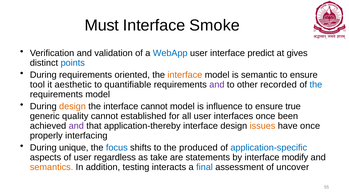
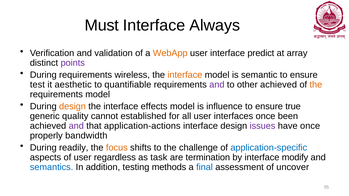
Smoke: Smoke -> Always
WebApp colour: blue -> orange
gives: gives -> array
points colour: blue -> purple
oriented: oriented -> wireless
tool: tool -> test
other recorded: recorded -> achieved
the at (316, 85) colour: blue -> orange
interface cannot: cannot -> effects
application-thereby: application-thereby -> application-actions
issues colour: orange -> purple
interfacing: interfacing -> bandwidth
unique: unique -> readily
focus colour: blue -> orange
produced: produced -> challenge
take: take -> task
statements: statements -> termination
semantics colour: orange -> blue
interacts: interacts -> methods
